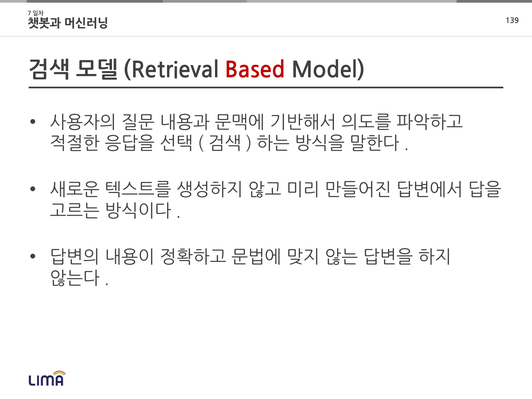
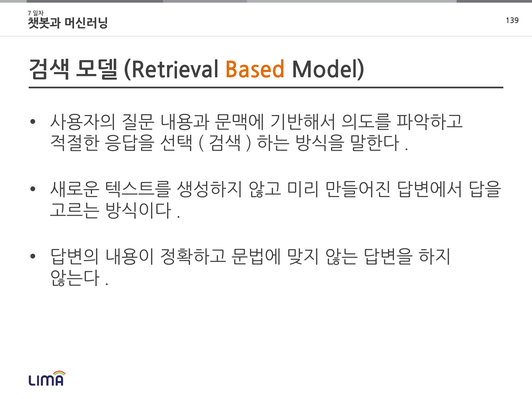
Based colour: red -> orange
